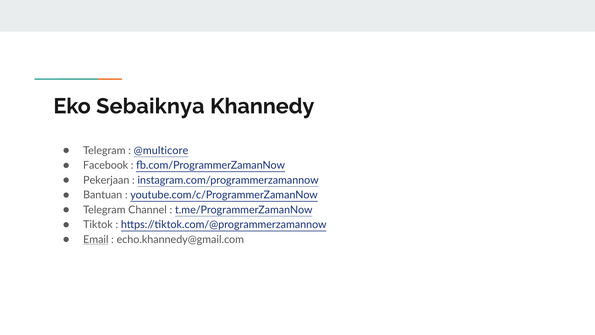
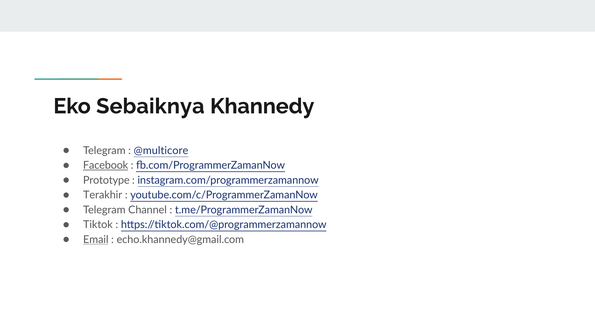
Facebook underline: none -> present
Pekerjaan: Pekerjaan -> Prototype
Bantuan: Bantuan -> Terakhir
